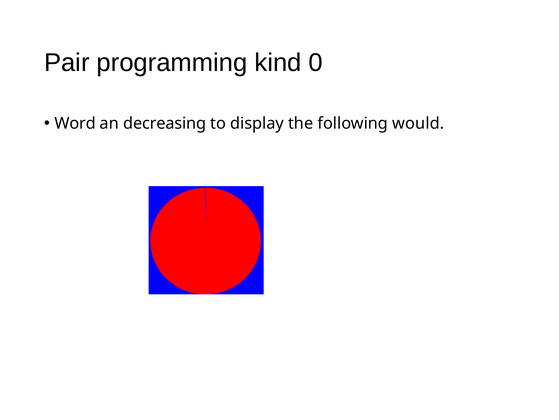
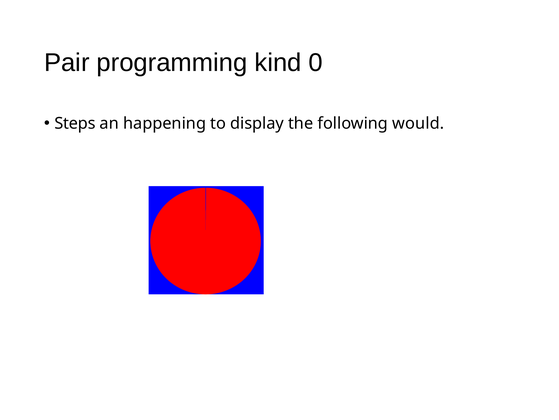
Word: Word -> Steps
decreasing: decreasing -> happening
